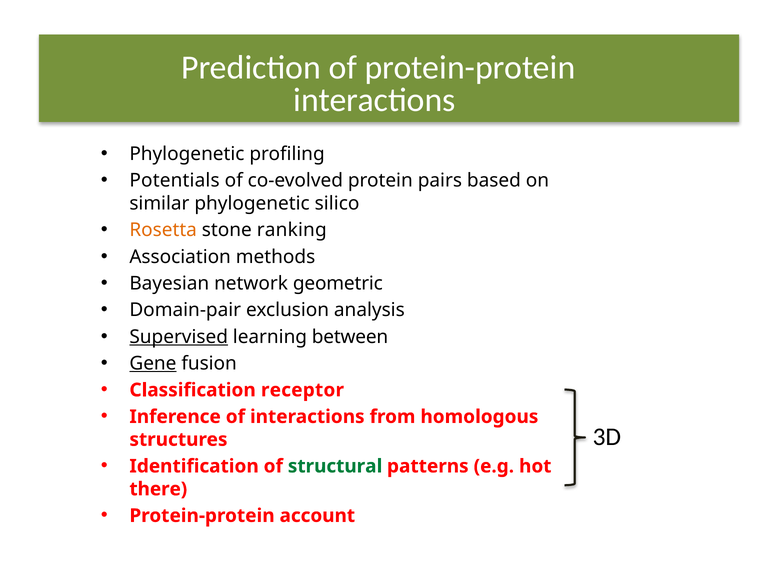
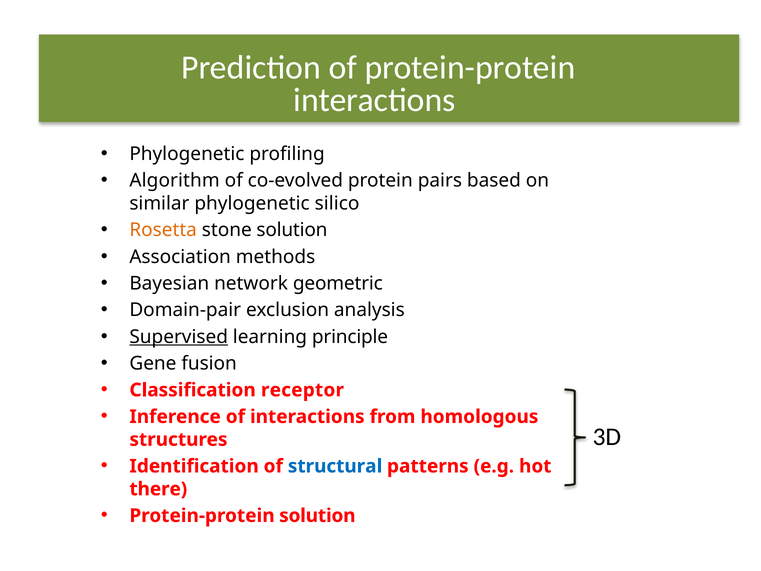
Potentials: Potentials -> Algorithm
stone ranking: ranking -> solution
between: between -> principle
Gene underline: present -> none
structural colour: green -> blue
Protein-protein account: account -> solution
